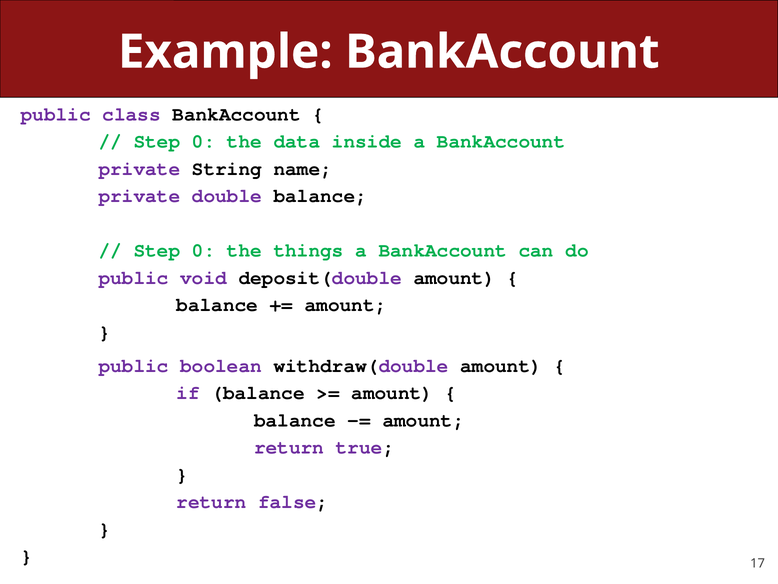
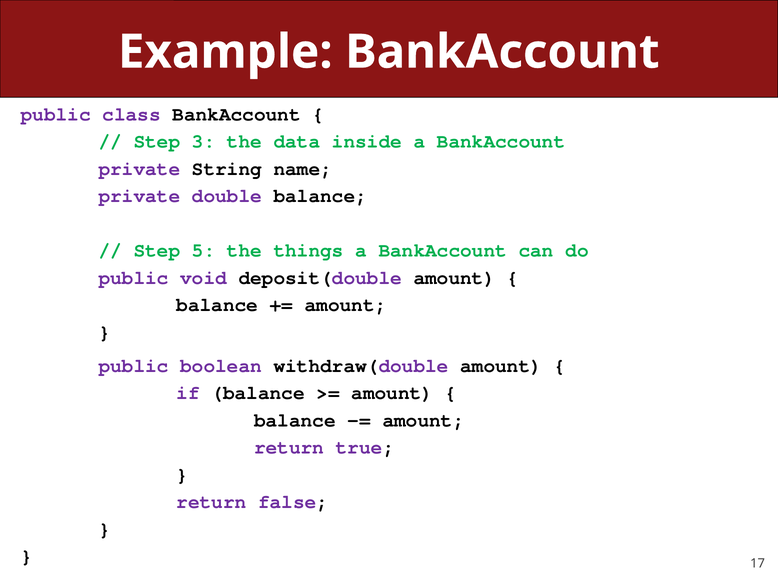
0 at (204, 141): 0 -> 3
0 at (204, 250): 0 -> 5
